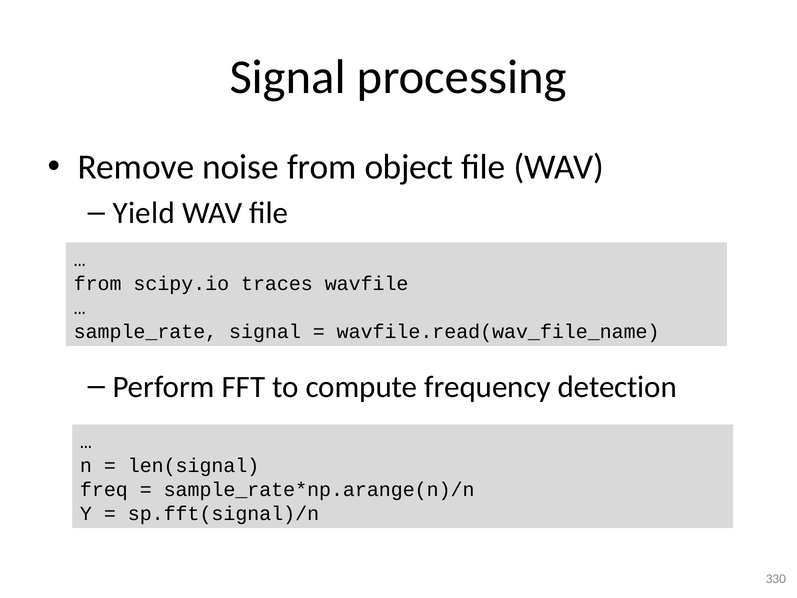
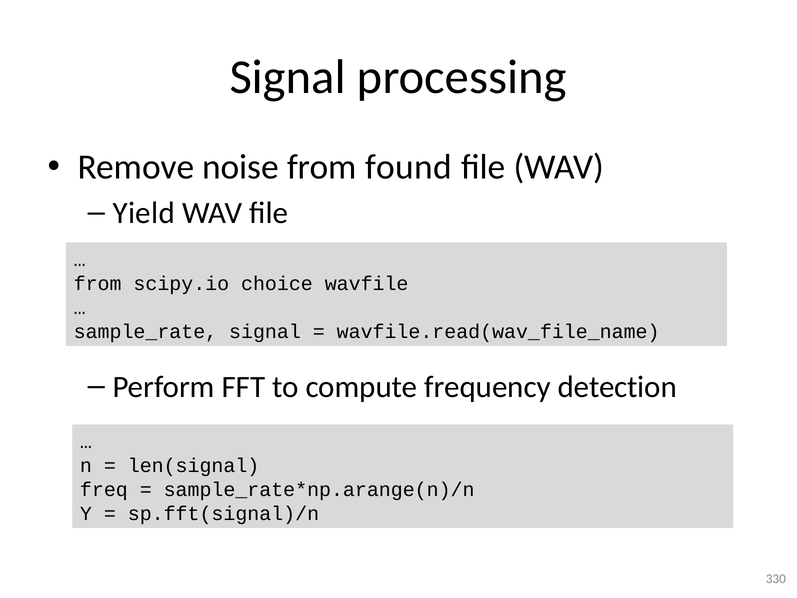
object: object -> found
traces: traces -> choice
